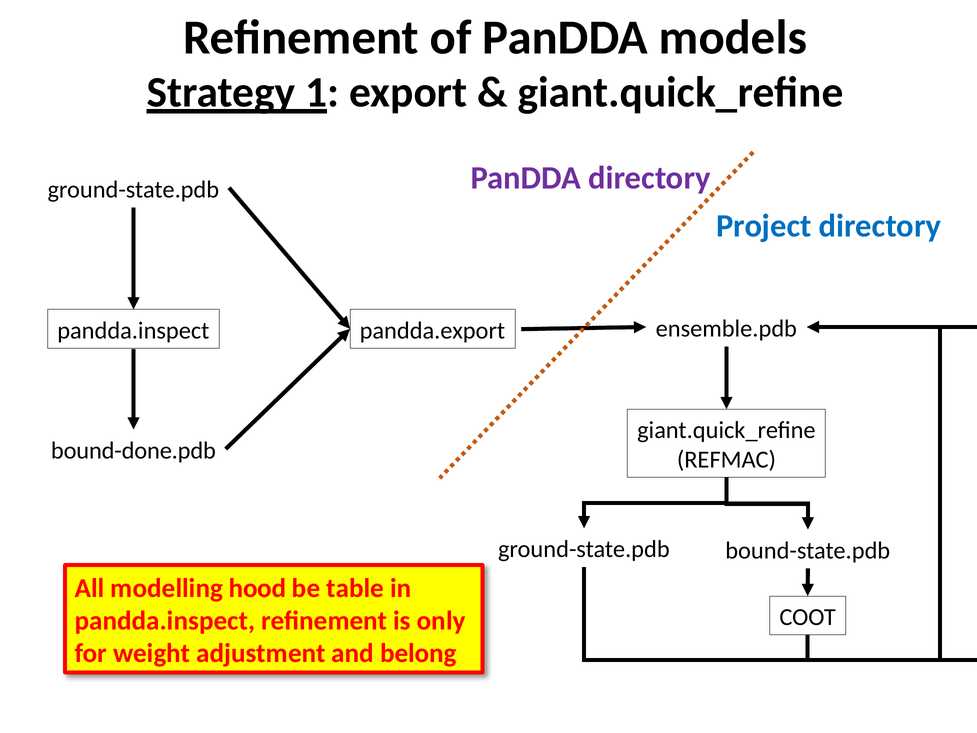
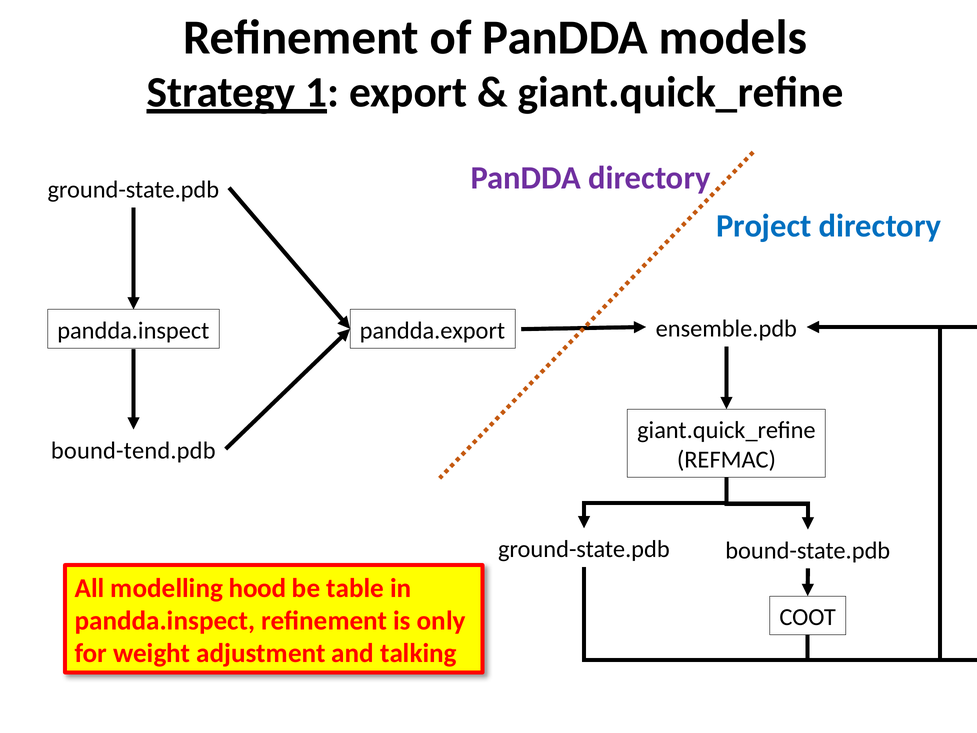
bound-done.pdb: bound-done.pdb -> bound-tend.pdb
belong: belong -> talking
